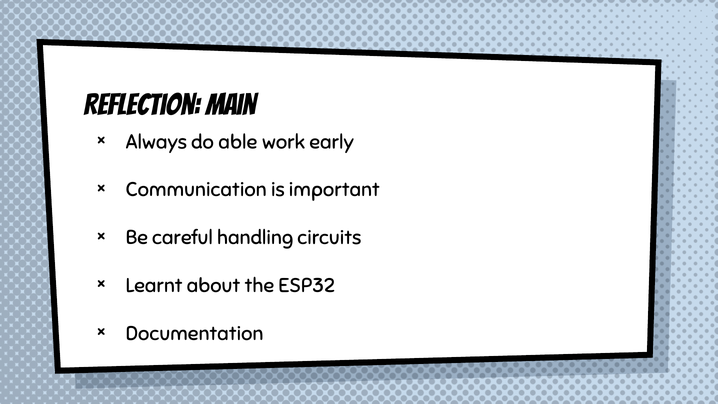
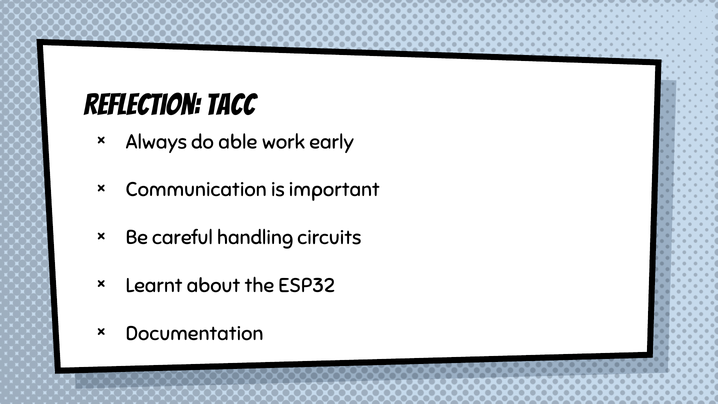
main: main -> tacc
